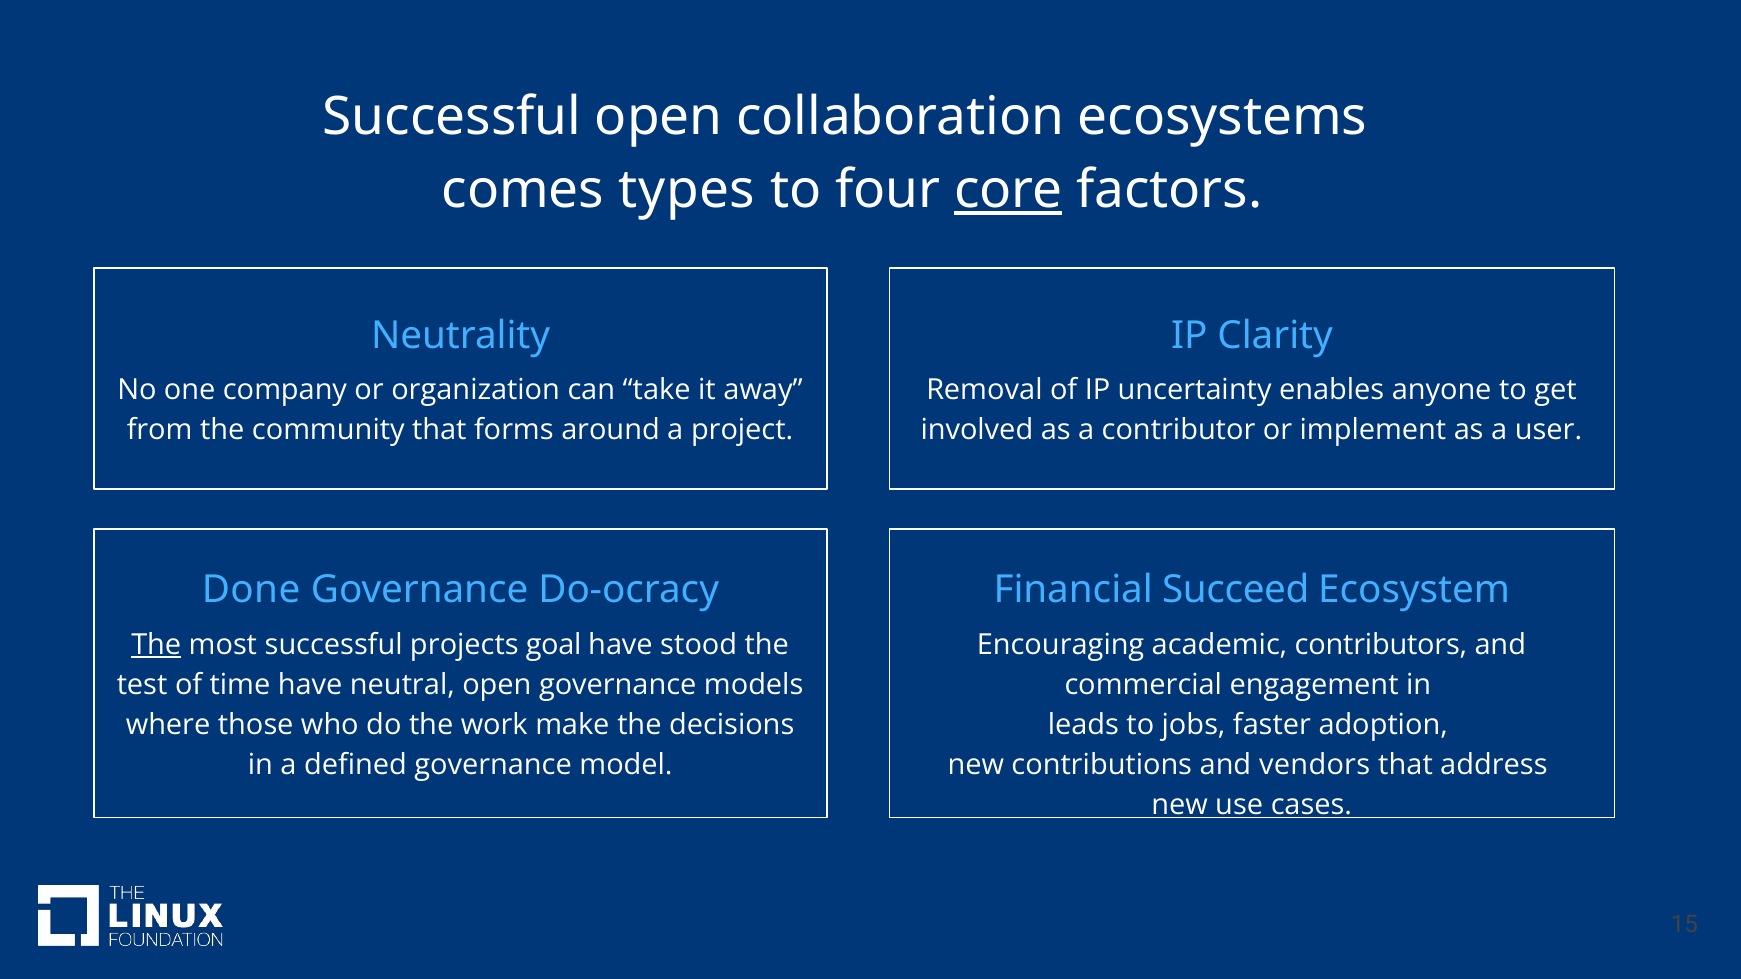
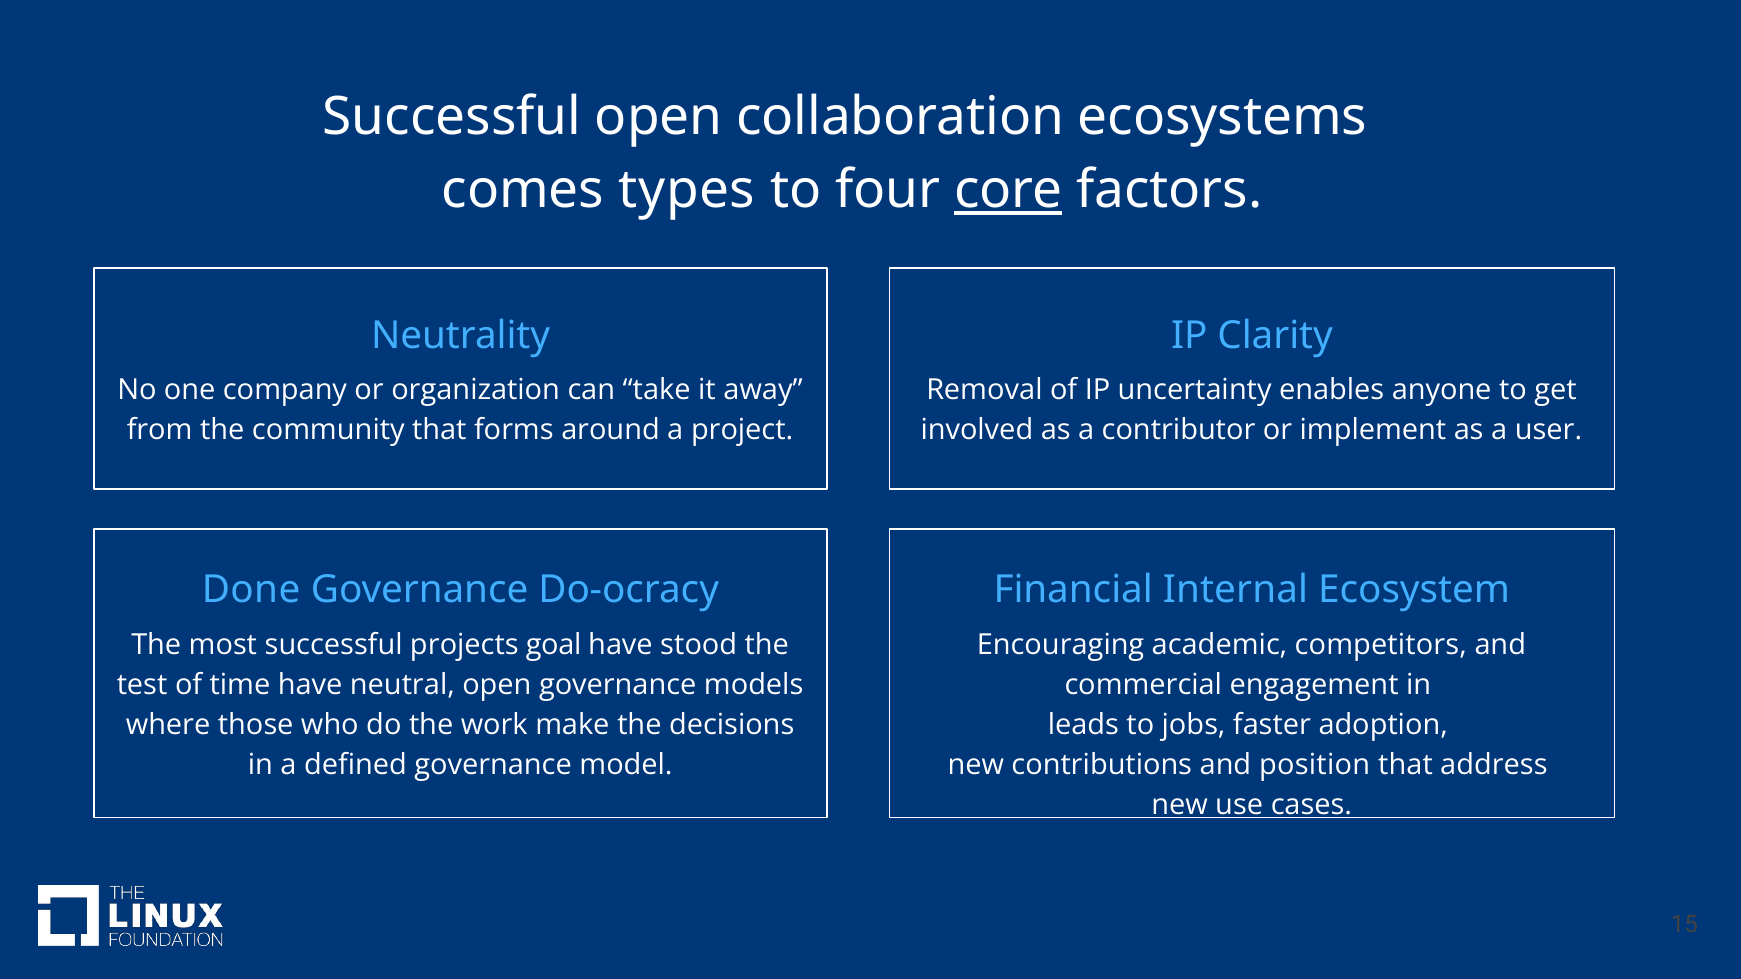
Succeed: Succeed -> Internal
The at (156, 645) underline: present -> none
contributors: contributors -> competitors
vendors: vendors -> position
